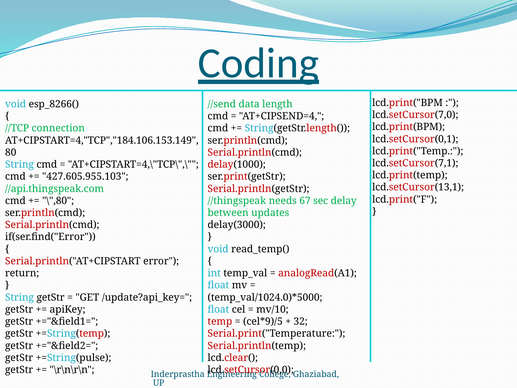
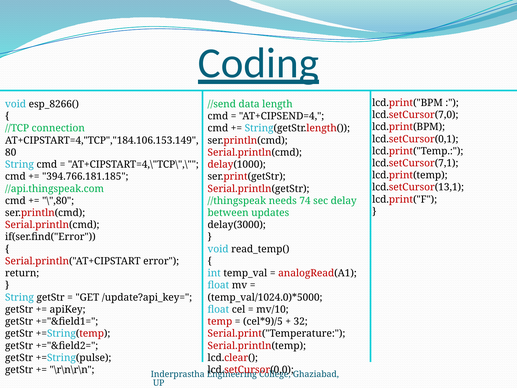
427.605.955.103: 427.605.955.103 -> 394.766.181.185
67: 67 -> 74
